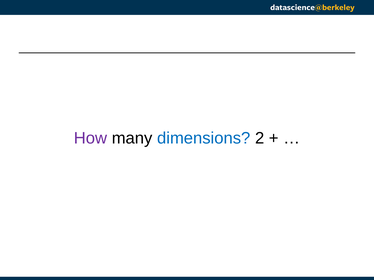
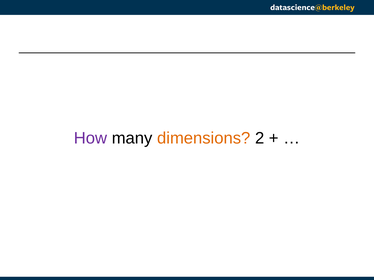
dimensions colour: blue -> orange
